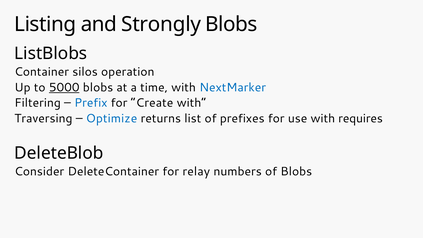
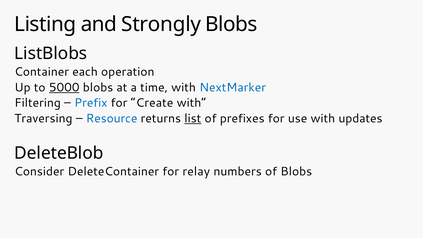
silos: silos -> each
Optimize: Optimize -> Resource
list underline: none -> present
requires: requires -> updates
